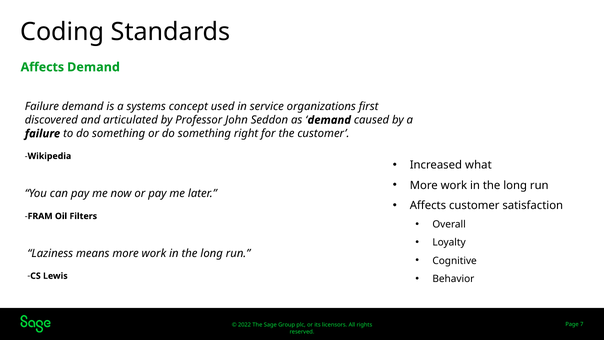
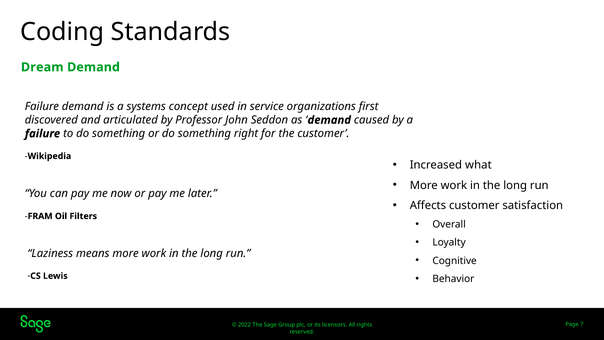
Affects at (42, 67): Affects -> Dream
